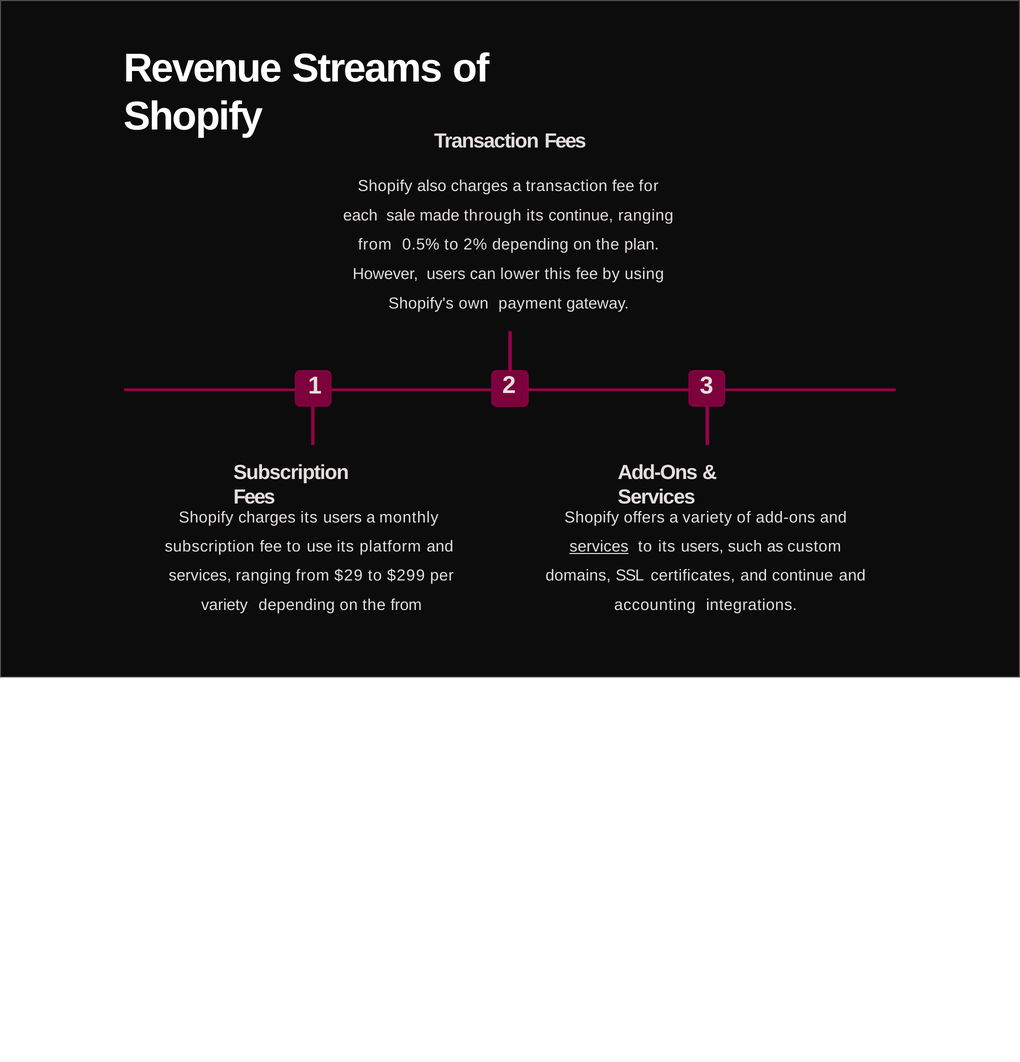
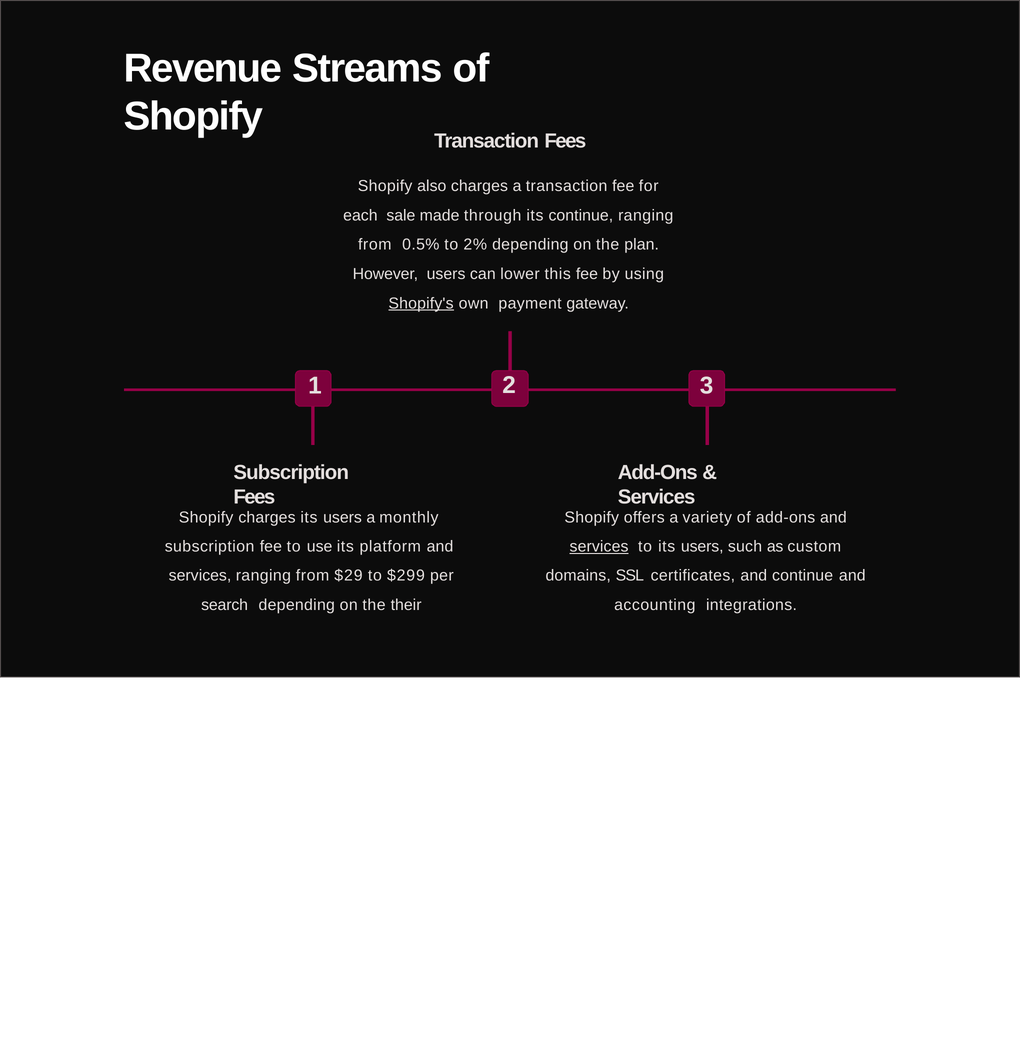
Shopify's underline: none -> present
variety at (225, 605): variety -> search
the from: from -> their
